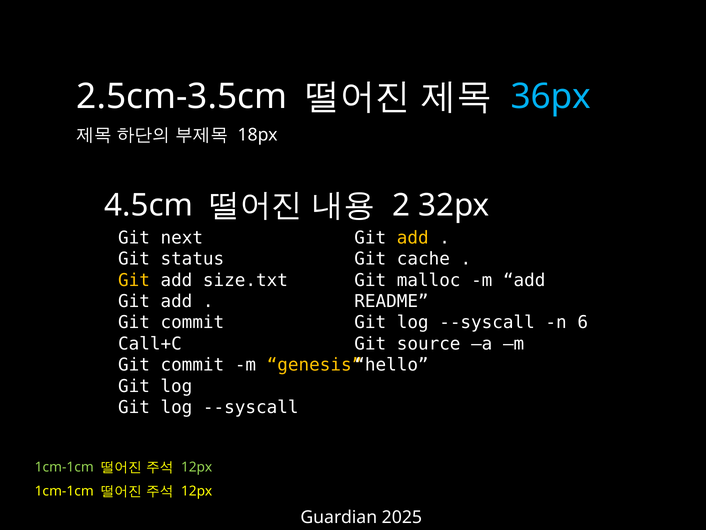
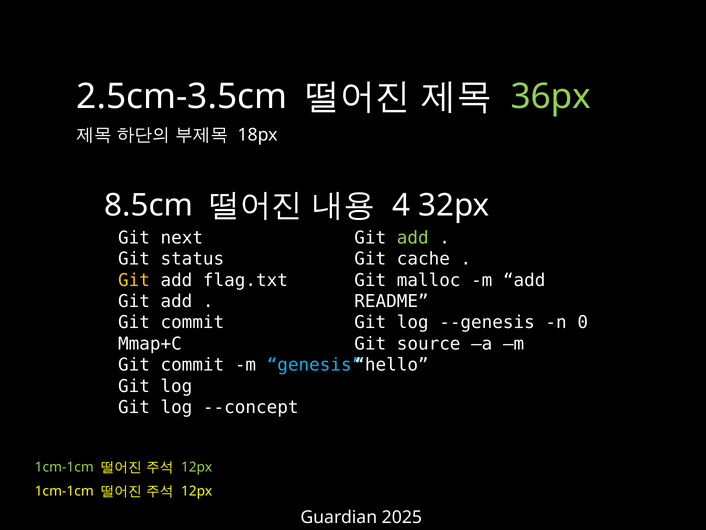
36px colour: light blue -> light green
4.5cm: 4.5cm -> 8.5cm
2: 2 -> 4
add at (413, 238) colour: yellow -> light green
size.txt: size.txt -> flag.txt
--syscall at (487, 322): --syscall -> --genesis
6: 6 -> 0
Call+C: Call+C -> Mmap+C
genesis colour: yellow -> light blue
--syscall at (251, 407): --syscall -> --concept
